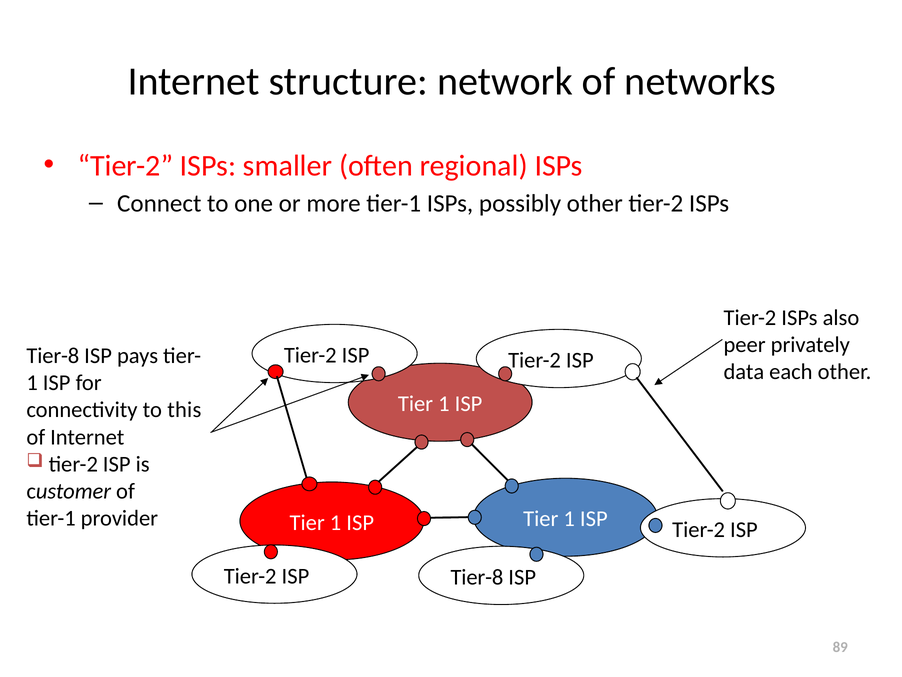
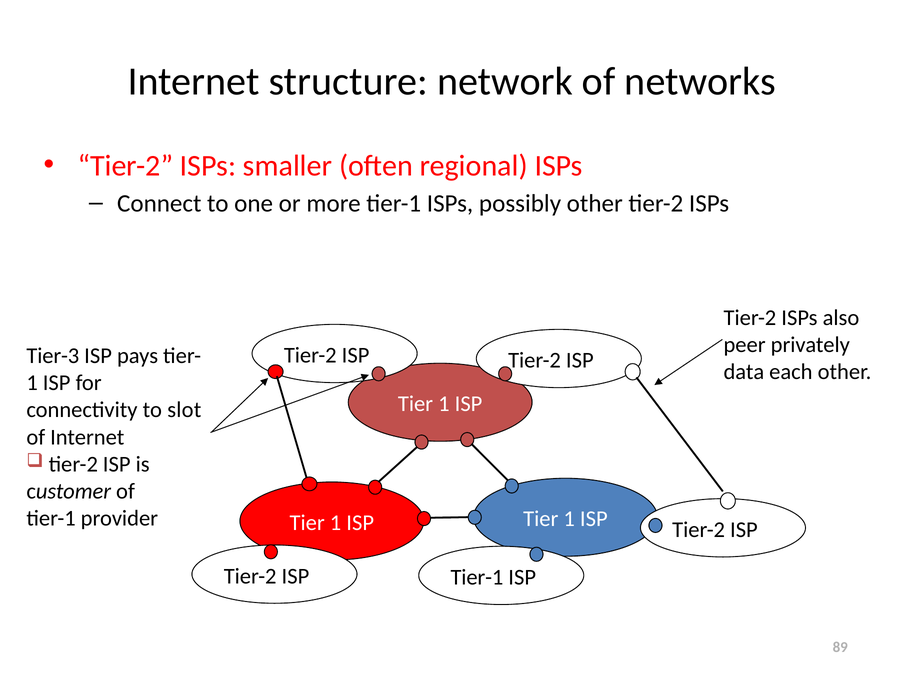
Tier-8 at (53, 356): Tier-8 -> Tier-3
this: this -> slot
Tier-8 at (477, 577): Tier-8 -> Tier-1
